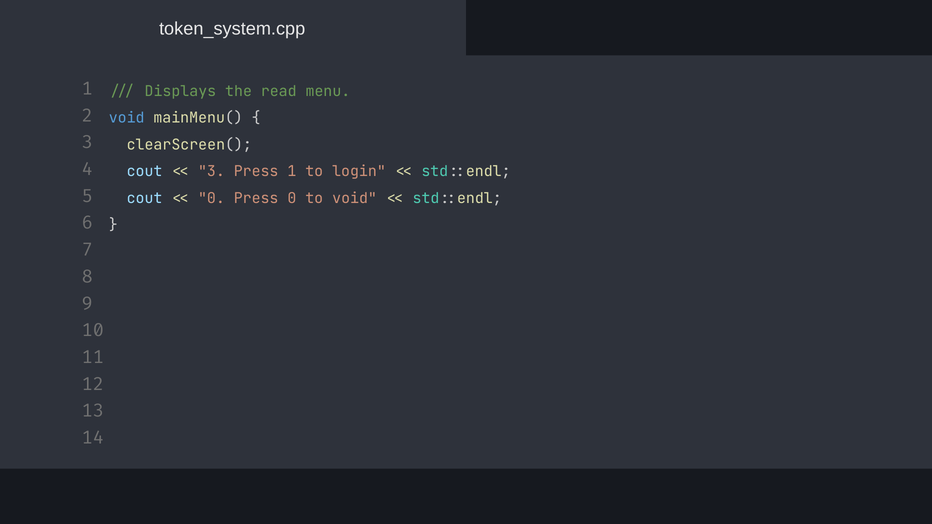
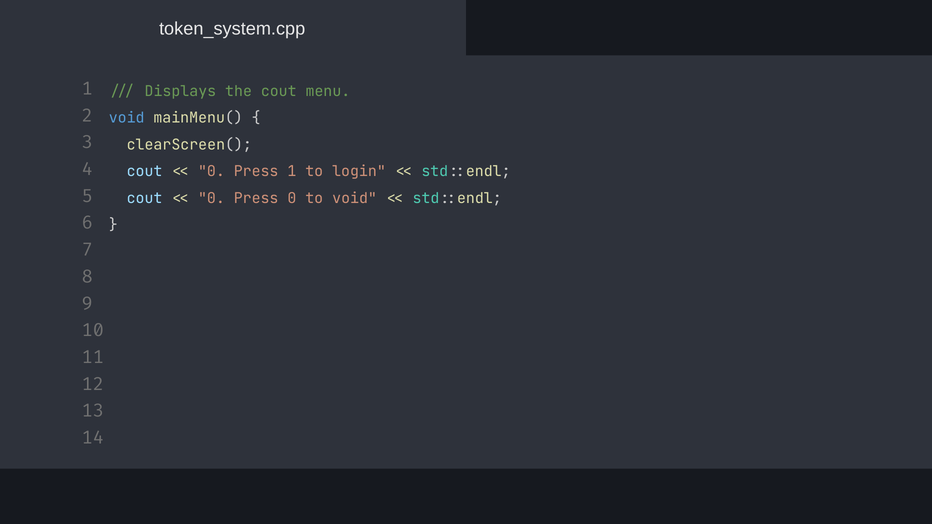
the read: read -> cout
3 at (211, 172): 3 -> 0
